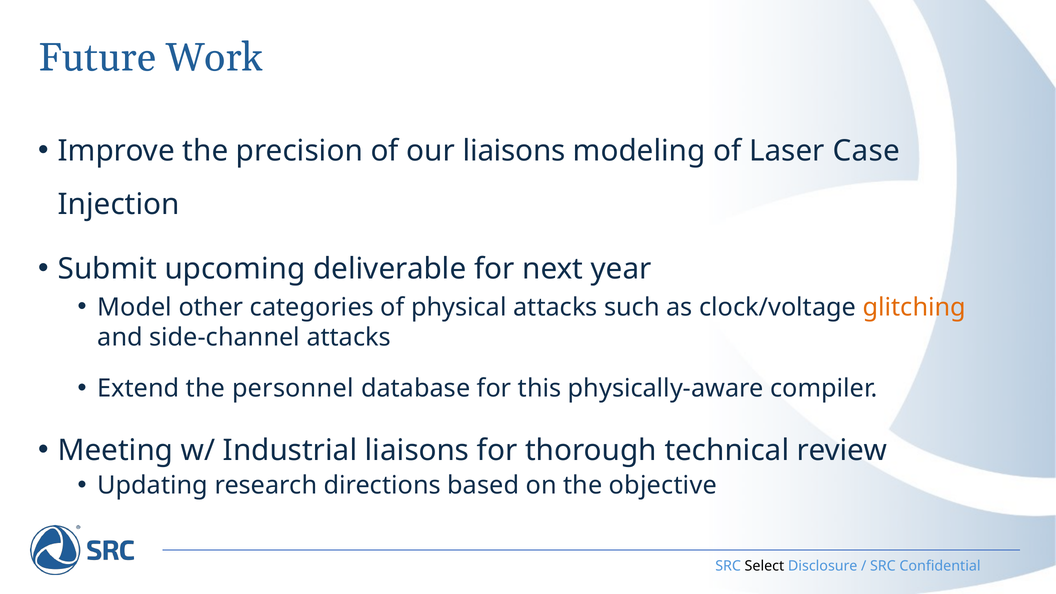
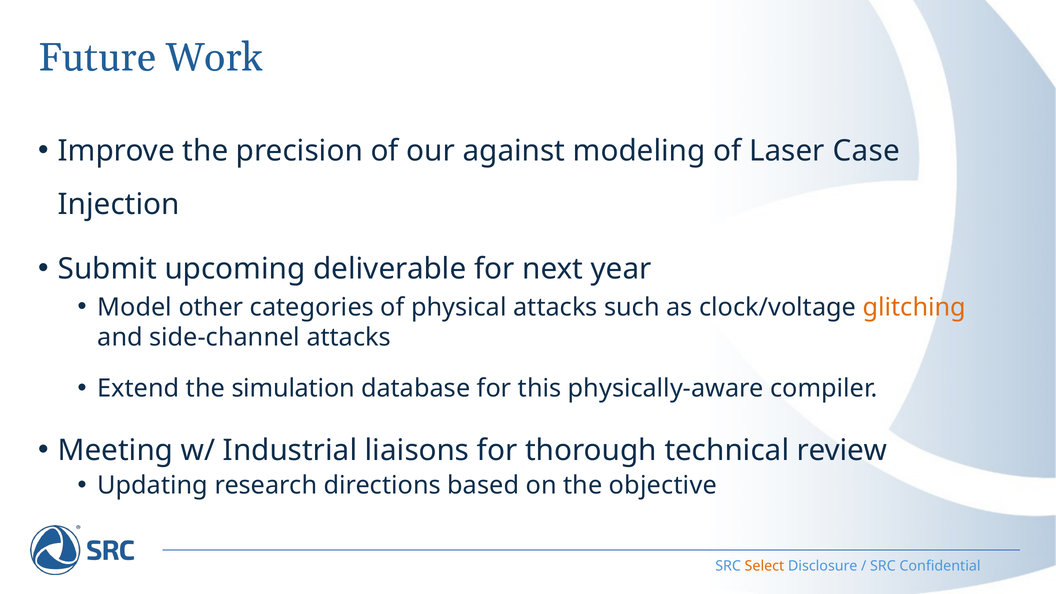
our liaisons: liaisons -> against
personnel: personnel -> simulation
Select colour: black -> orange
